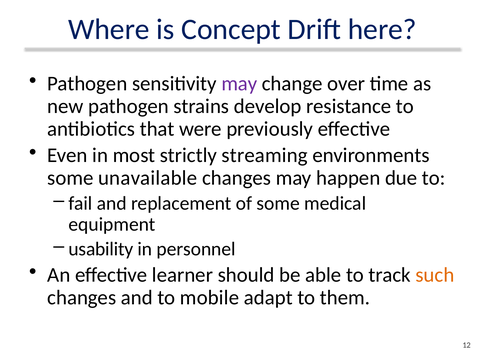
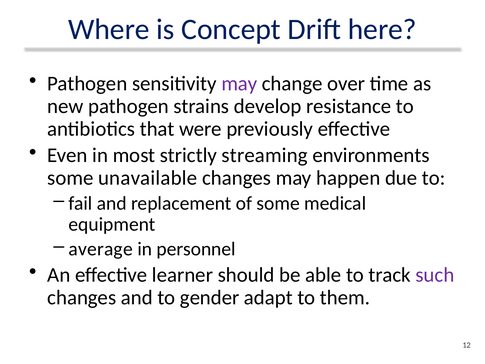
usability: usability -> average
such colour: orange -> purple
mobile: mobile -> gender
